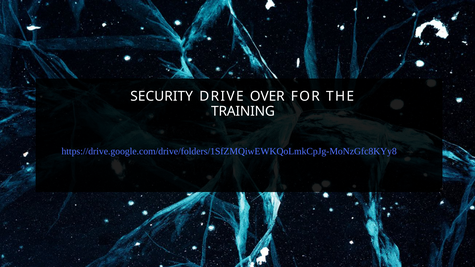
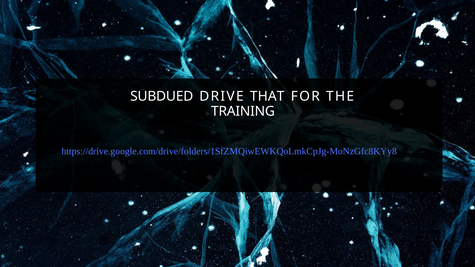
SECURITY: SECURITY -> SUBDUED
OVER: OVER -> THAT
